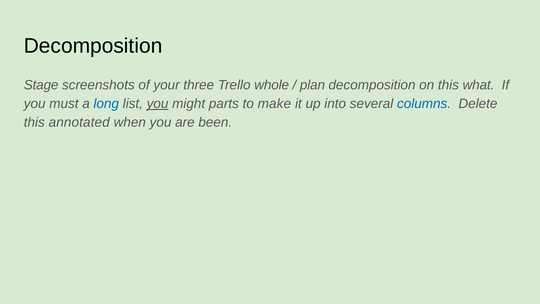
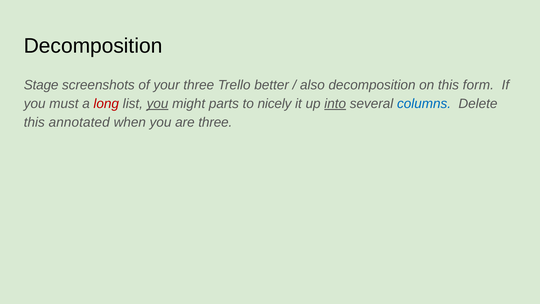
whole: whole -> better
plan: plan -> also
what: what -> form
long colour: blue -> red
make: make -> nicely
into underline: none -> present
are been: been -> three
